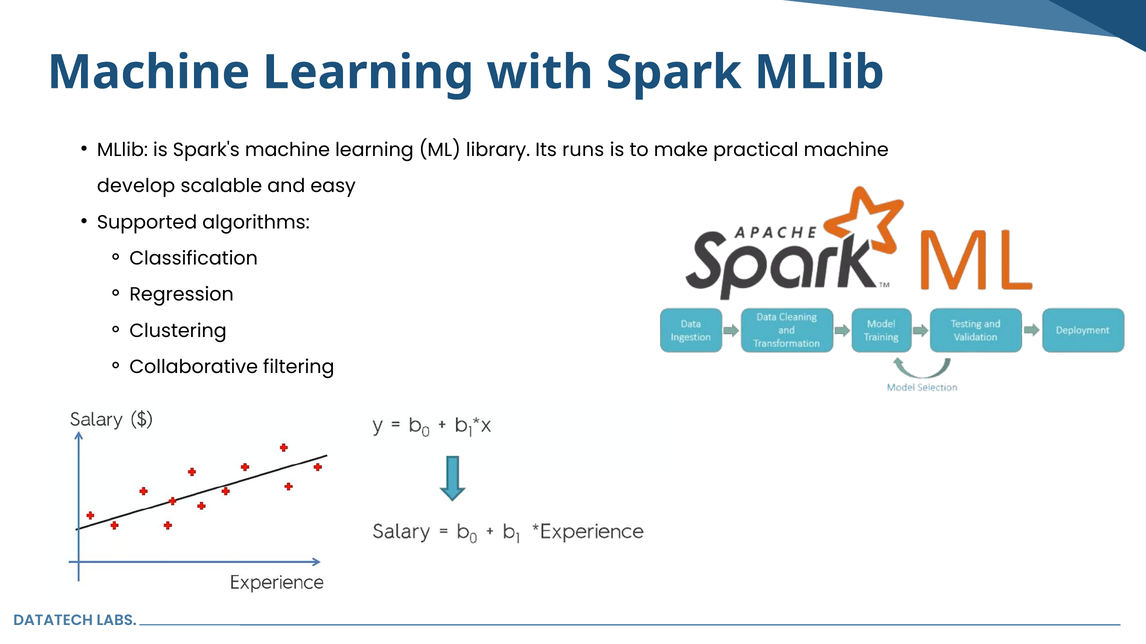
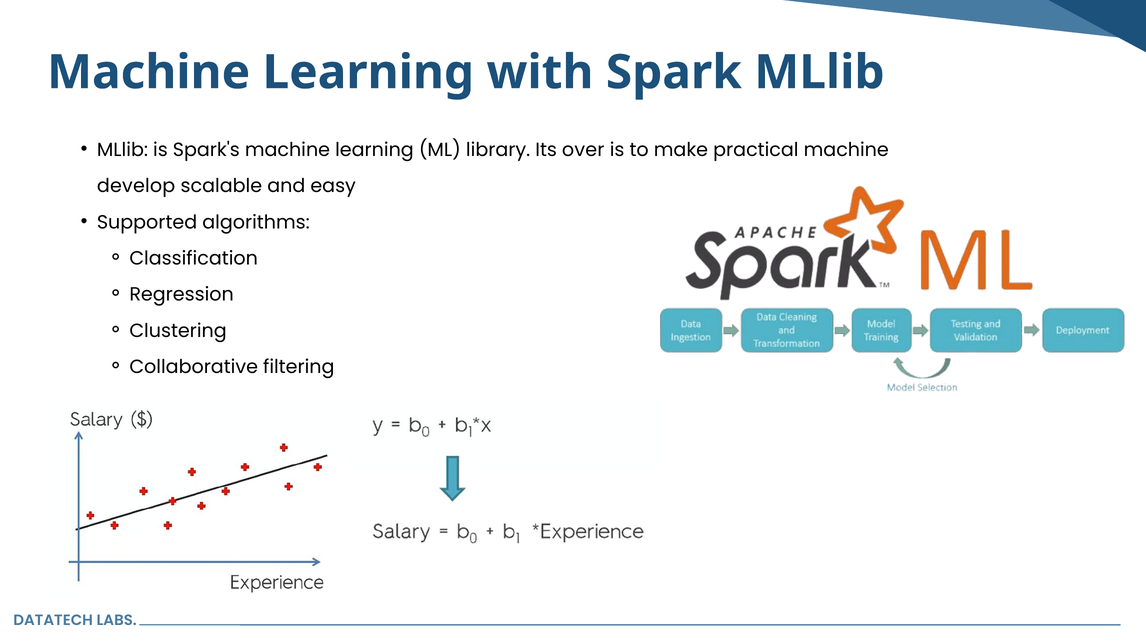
runs: runs -> over
